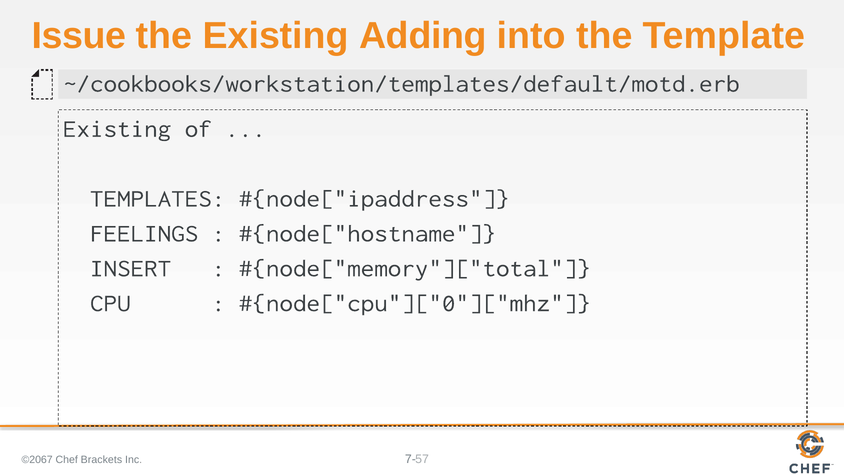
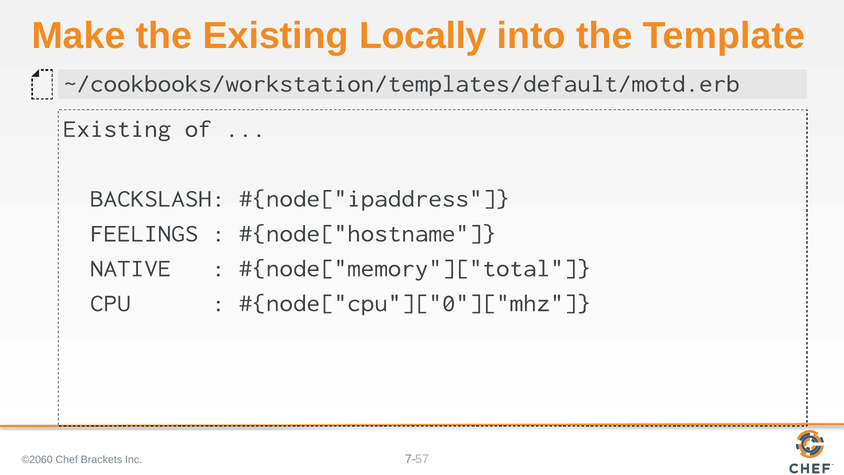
Issue: Issue -> Make
Adding: Adding -> Locally
TEMPLATES: TEMPLATES -> BACKSLASH
INSERT: INSERT -> NATIVE
©2067: ©2067 -> ©2060
